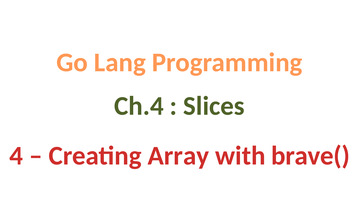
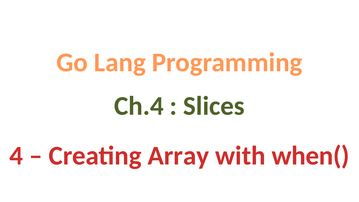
brave(: brave( -> when(
